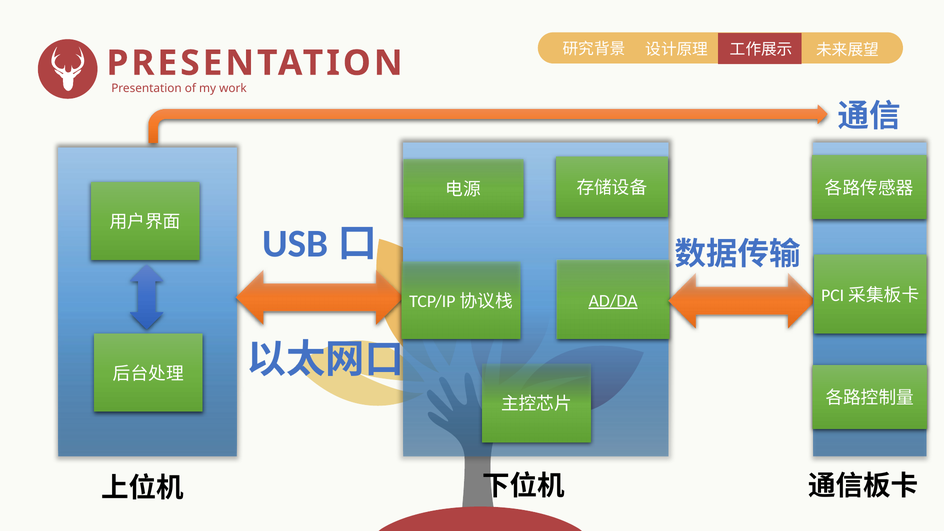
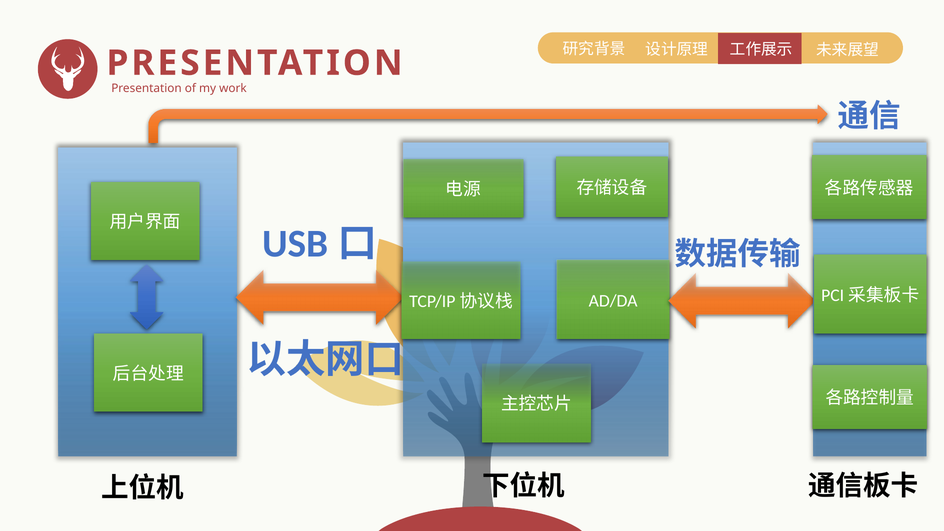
AD/DA underline: present -> none
